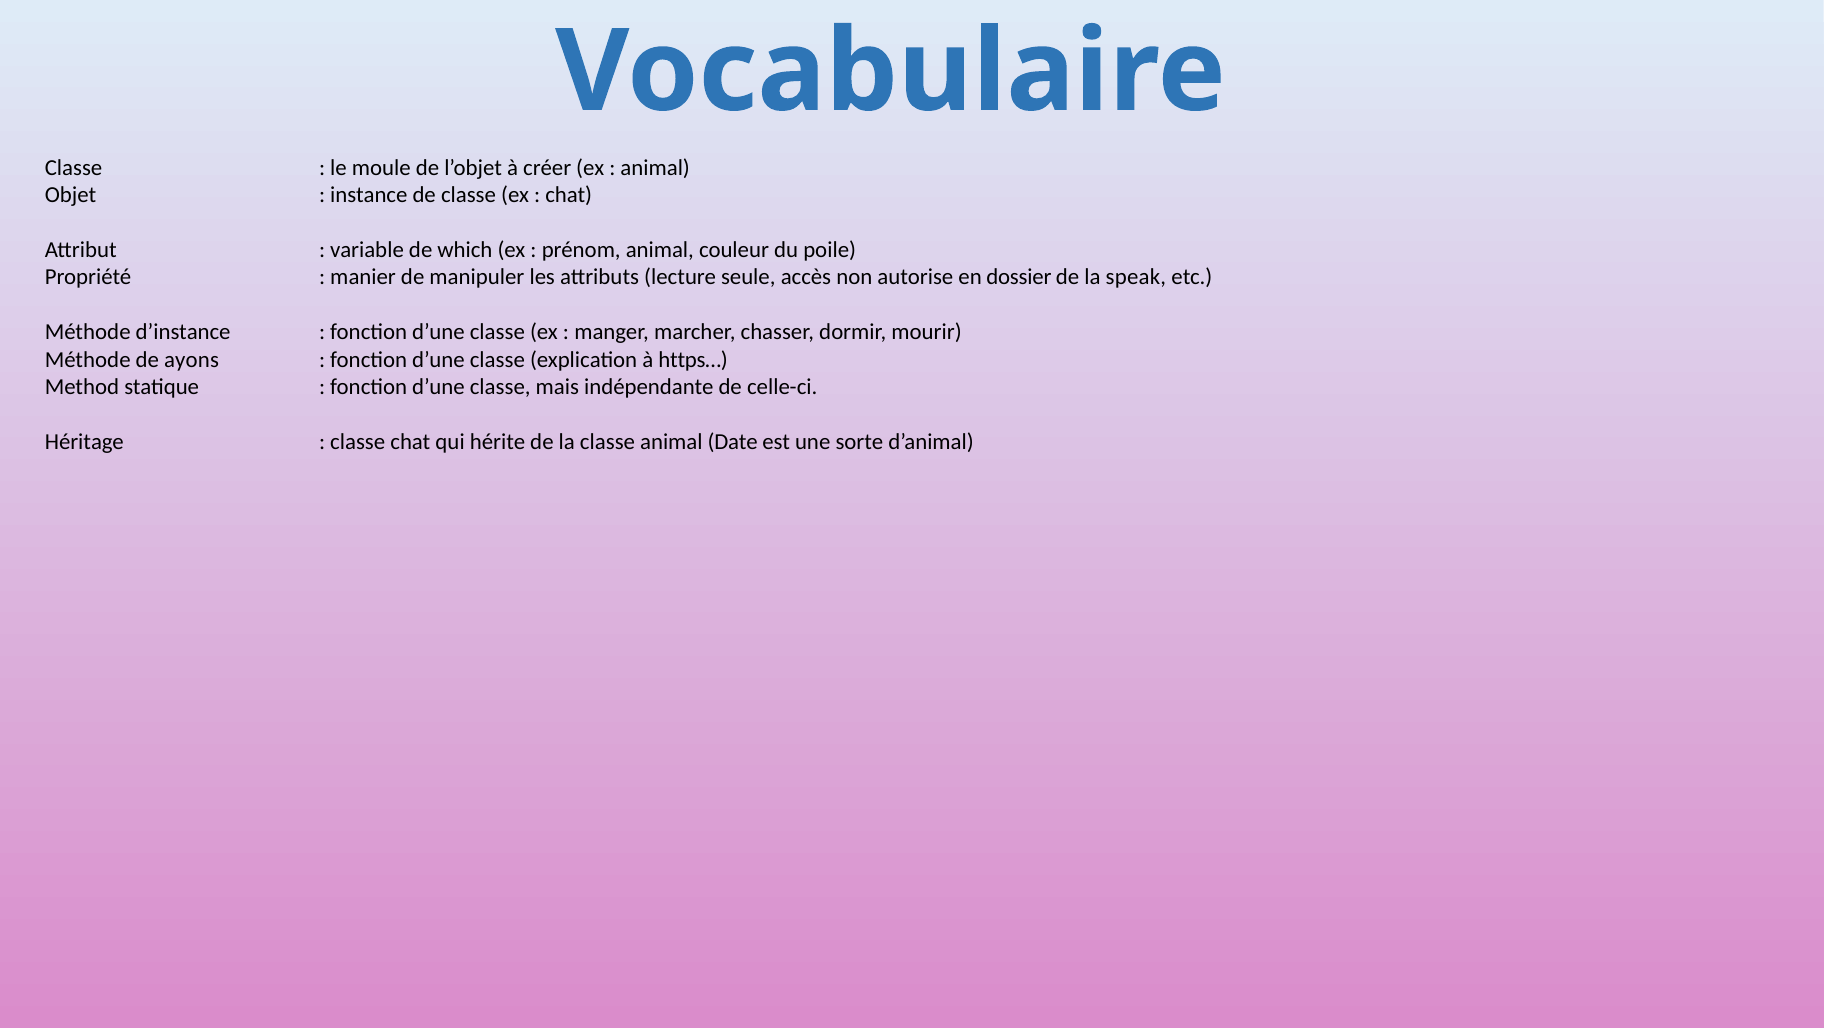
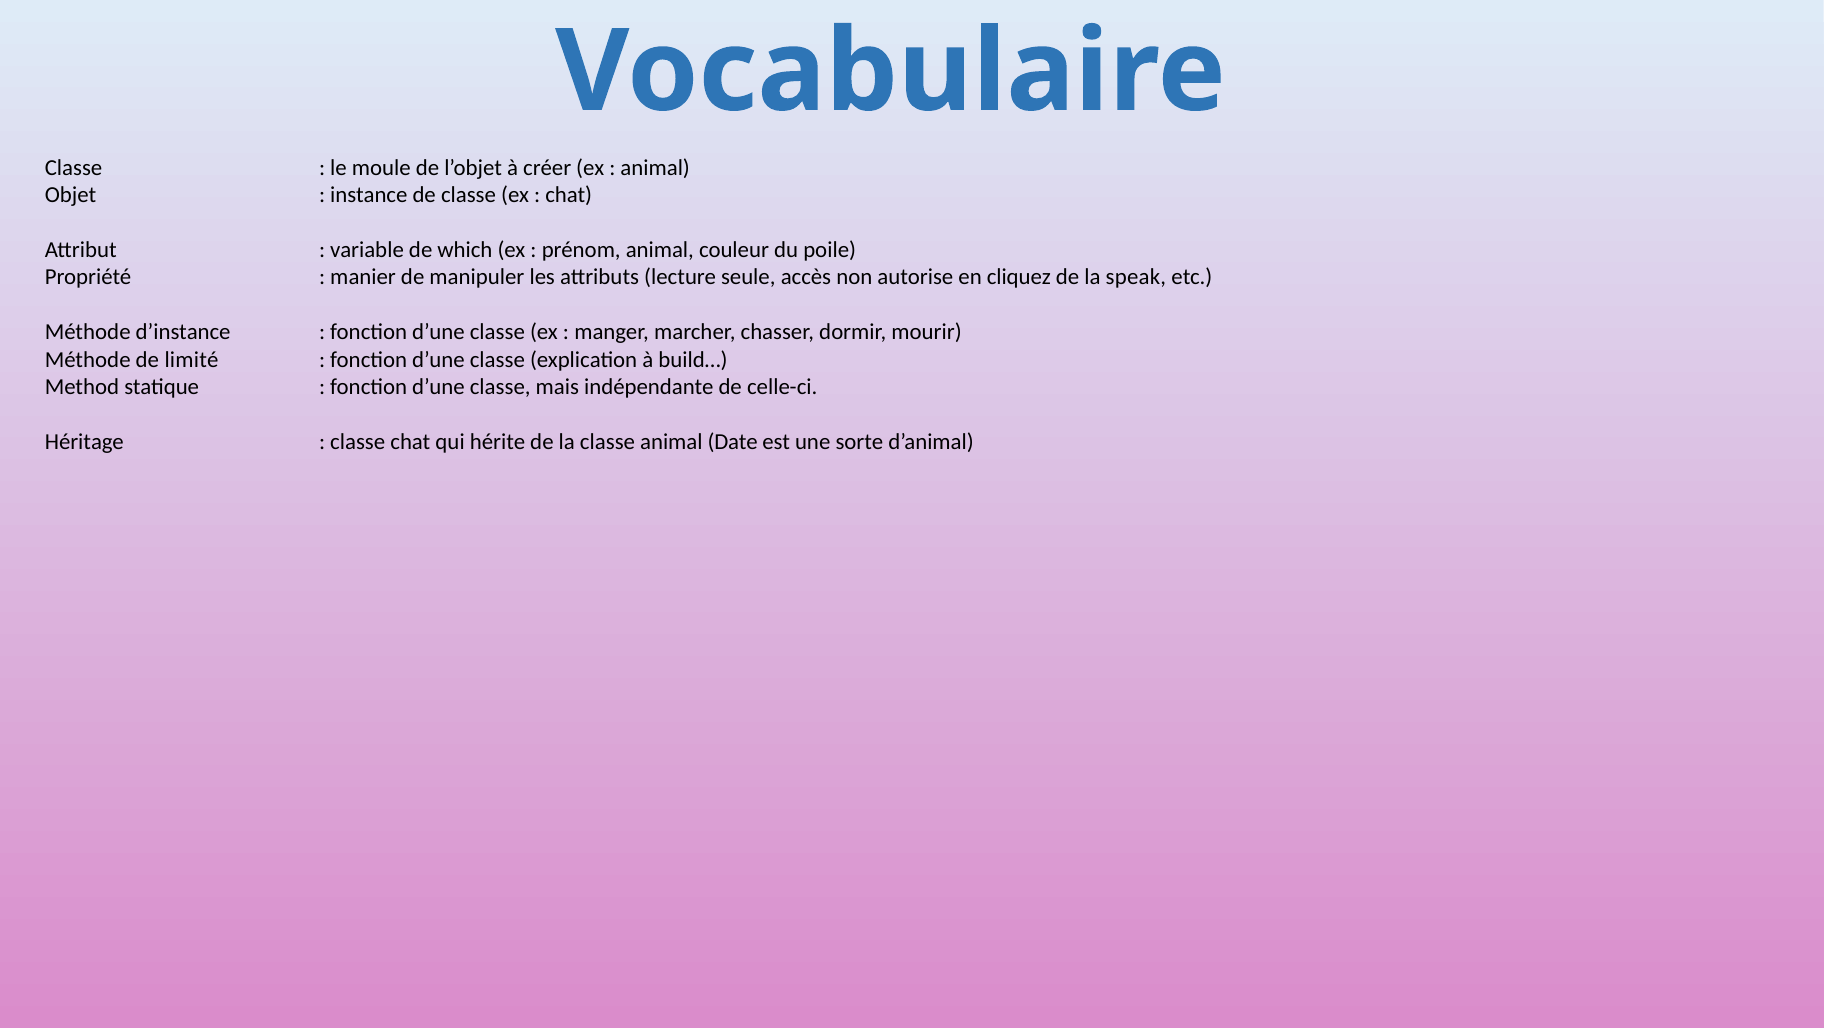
dossier: dossier -> cliquez
ayons: ayons -> limité
https…: https… -> build…
